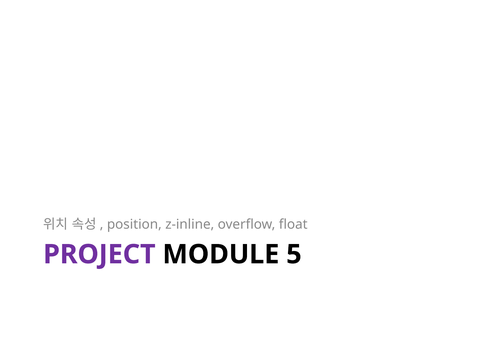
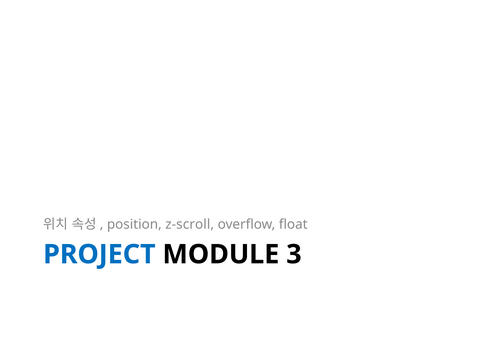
z-inline: z-inline -> z-scroll
PROJECT colour: purple -> blue
5: 5 -> 3
